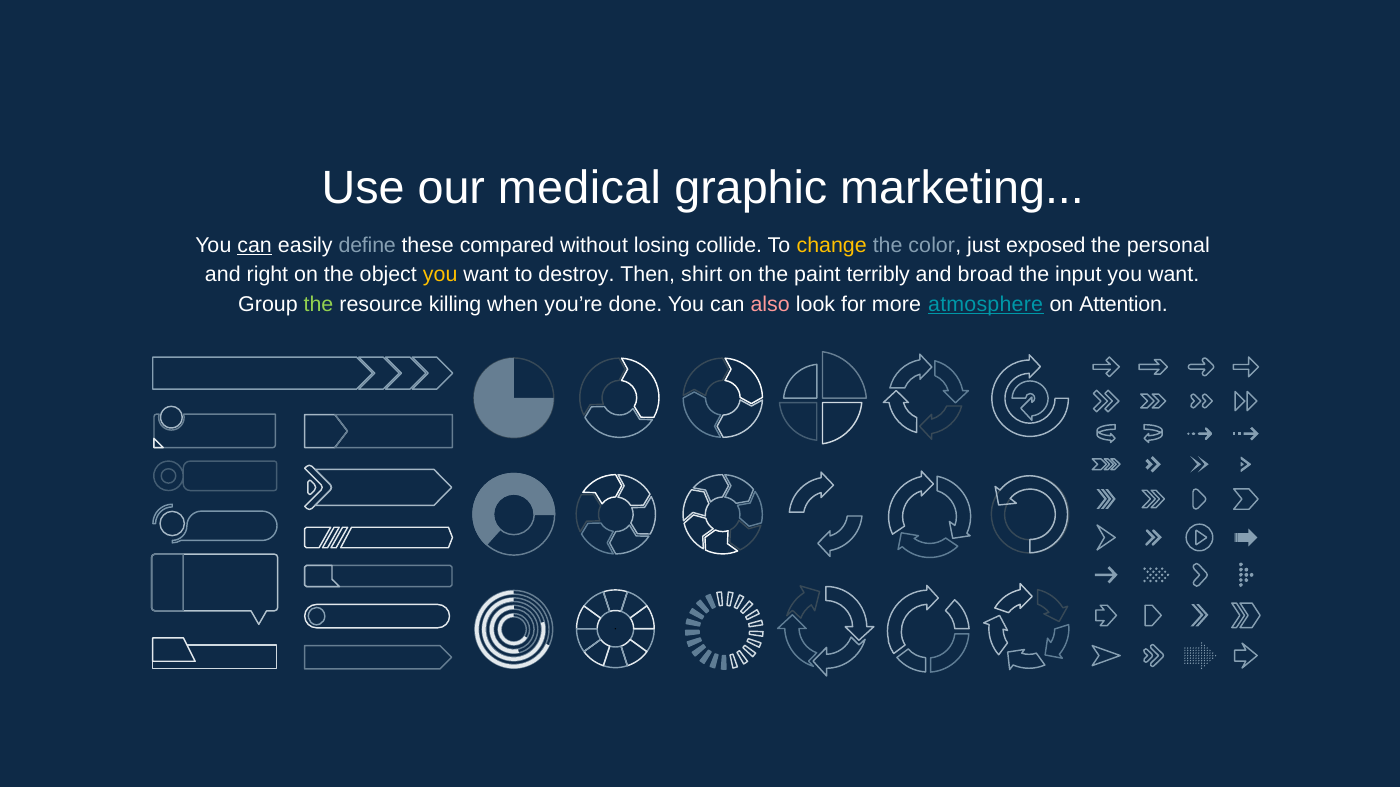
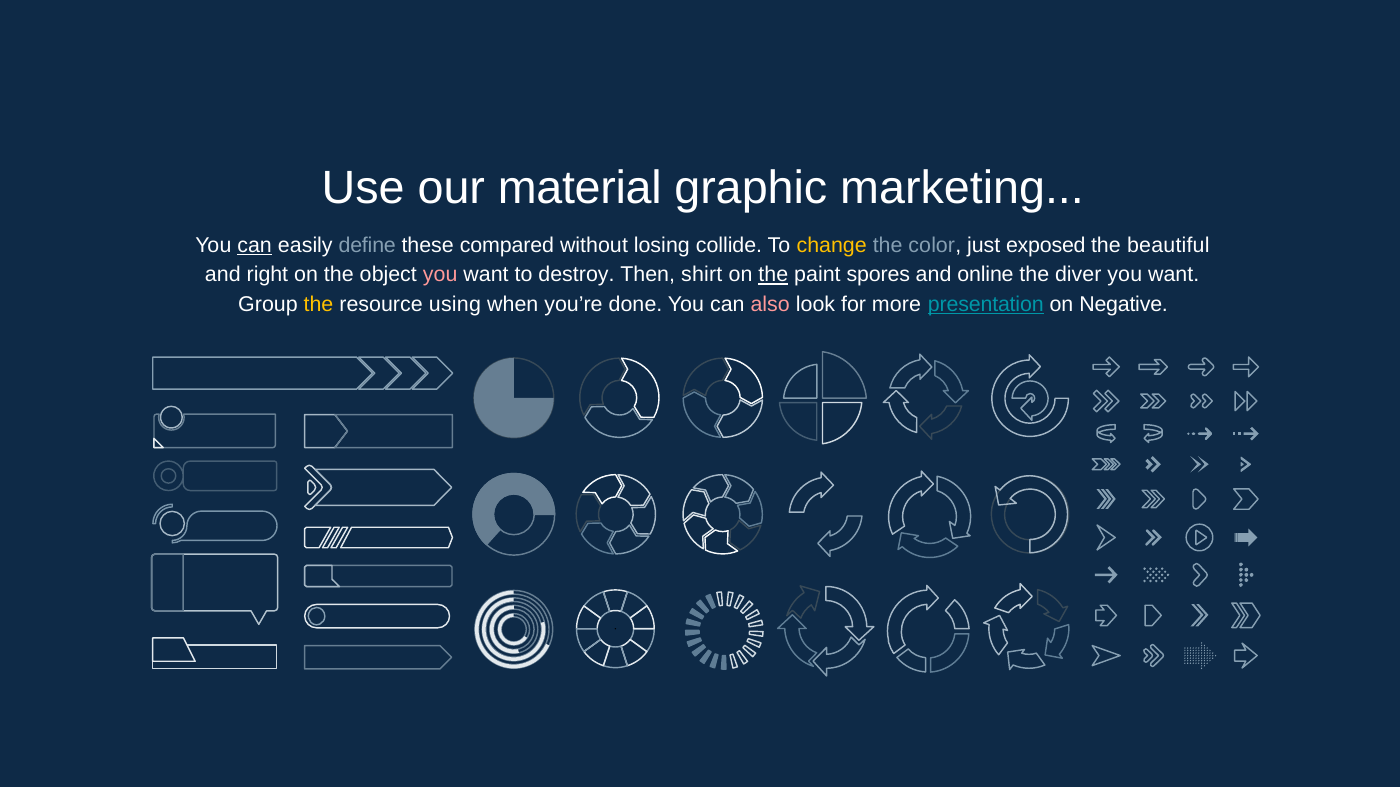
medical: medical -> material
personal: personal -> beautiful
you at (440, 275) colour: yellow -> pink
the at (773, 275) underline: none -> present
terribly: terribly -> spores
broad: broad -> online
input: input -> diver
the at (319, 305) colour: light green -> yellow
killing: killing -> using
atmosphere: atmosphere -> presentation
Attention: Attention -> Negative
